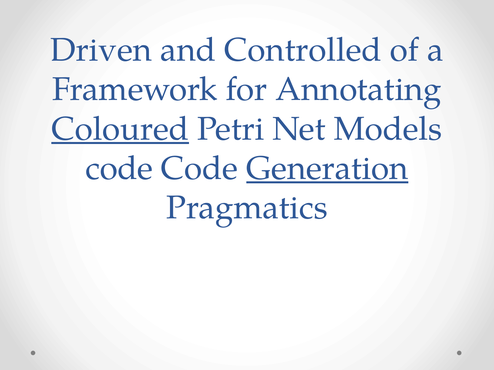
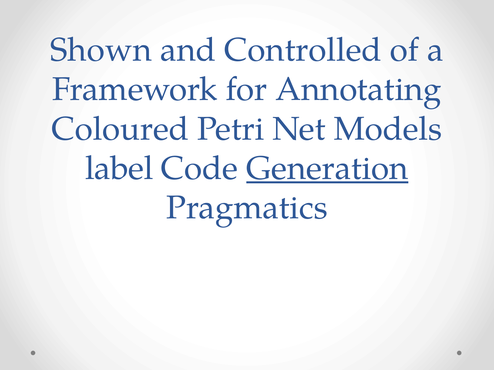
Driven: Driven -> Shown
Coloured underline: present -> none
code at (119, 169): code -> label
